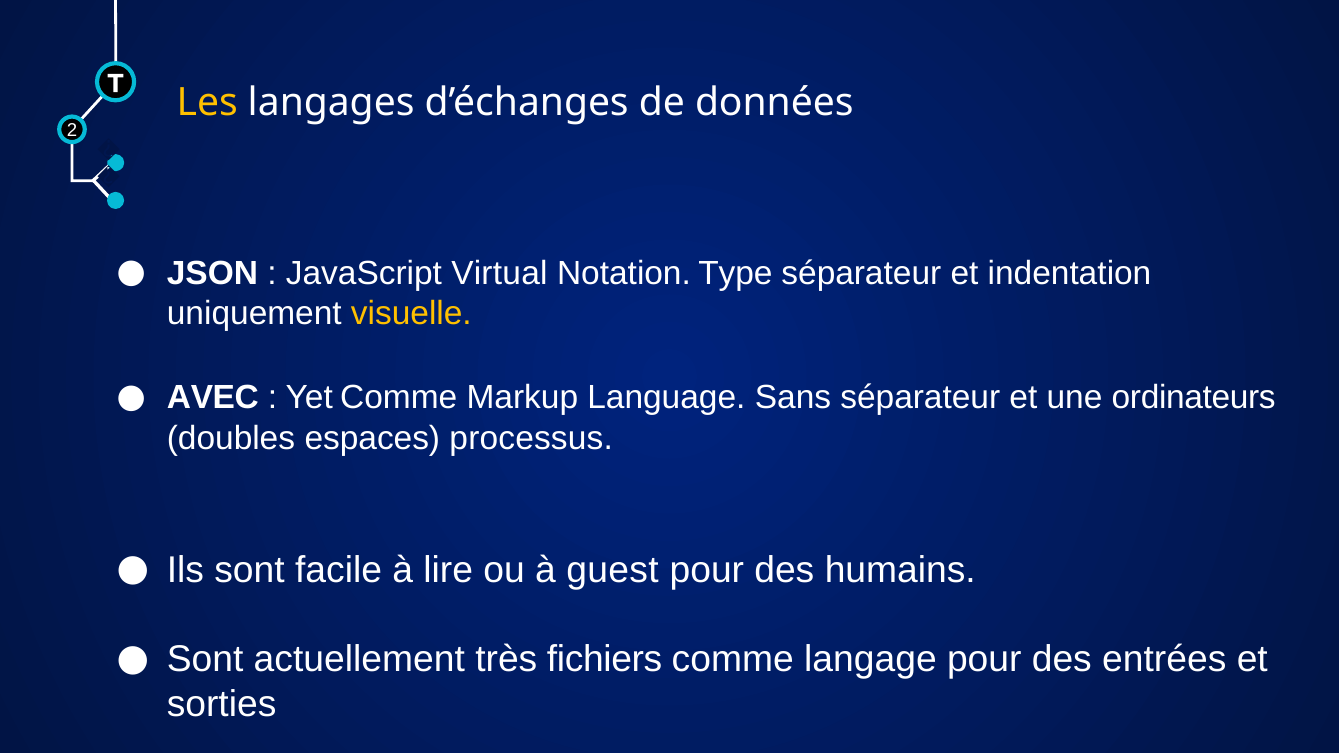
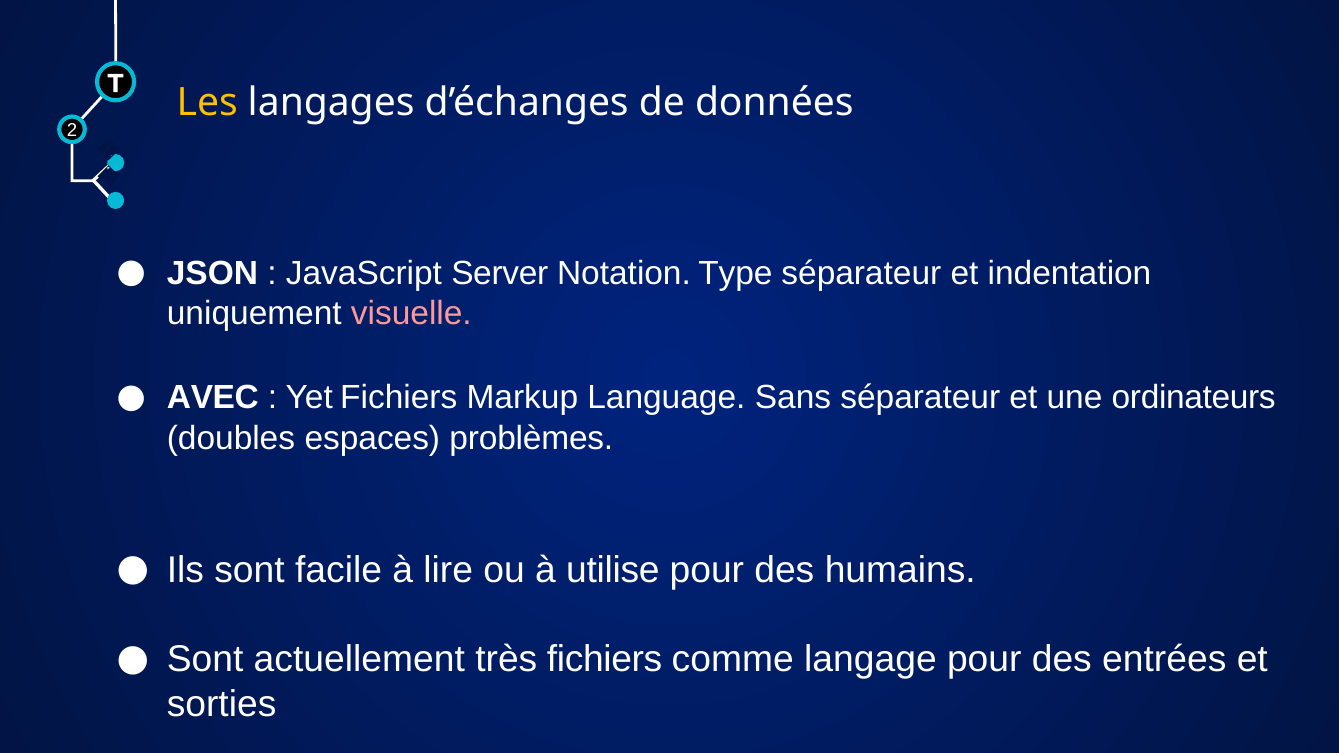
Virtual: Virtual -> Server
visuelle colour: yellow -> pink
Yet Comme: Comme -> Fichiers
processus: processus -> problèmes
guest: guest -> utilise
